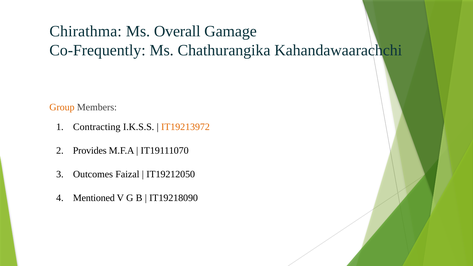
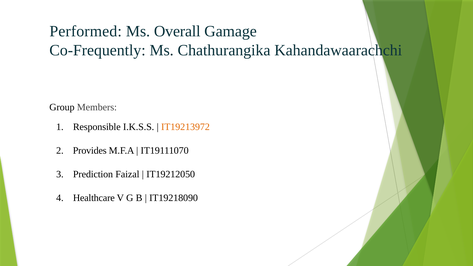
Chirathma: Chirathma -> Performed
Group colour: orange -> black
Contracting: Contracting -> Responsible
Outcomes: Outcomes -> Prediction
Mentioned: Mentioned -> Healthcare
